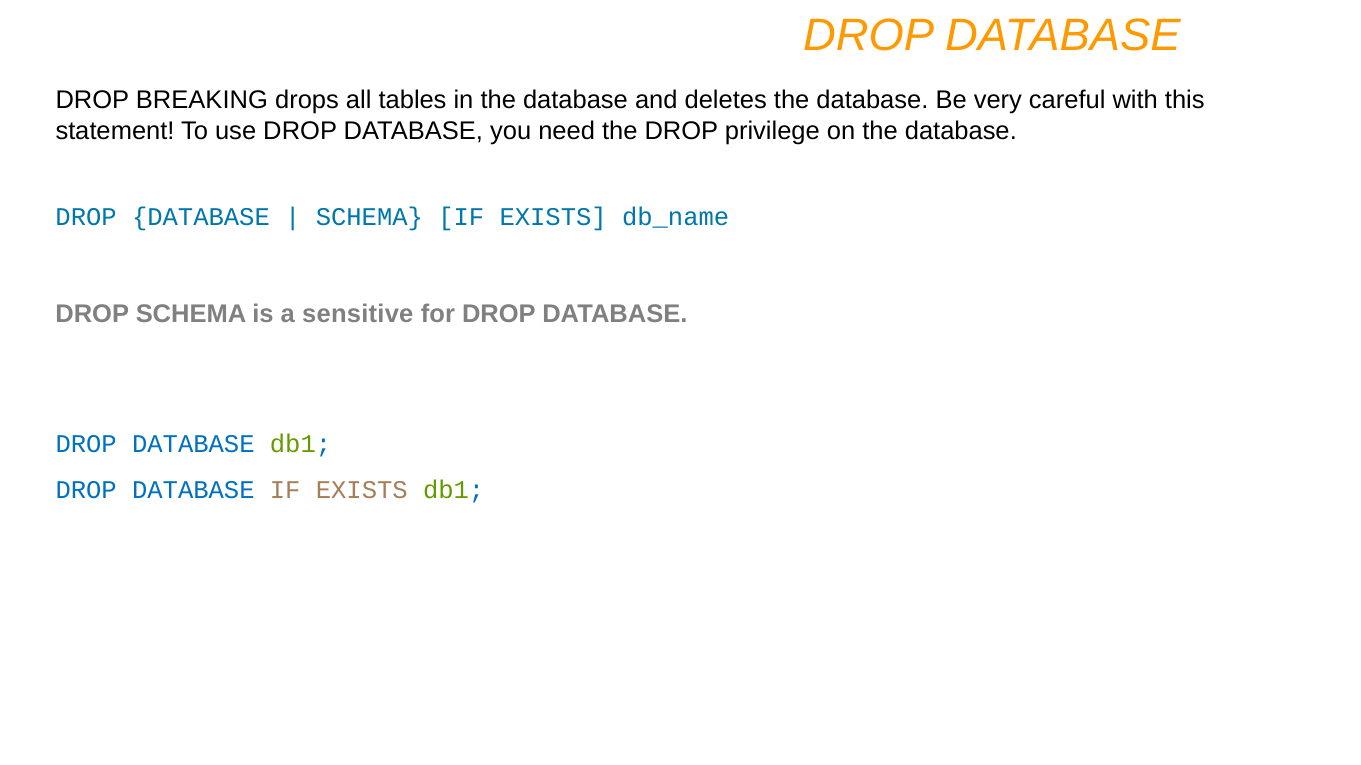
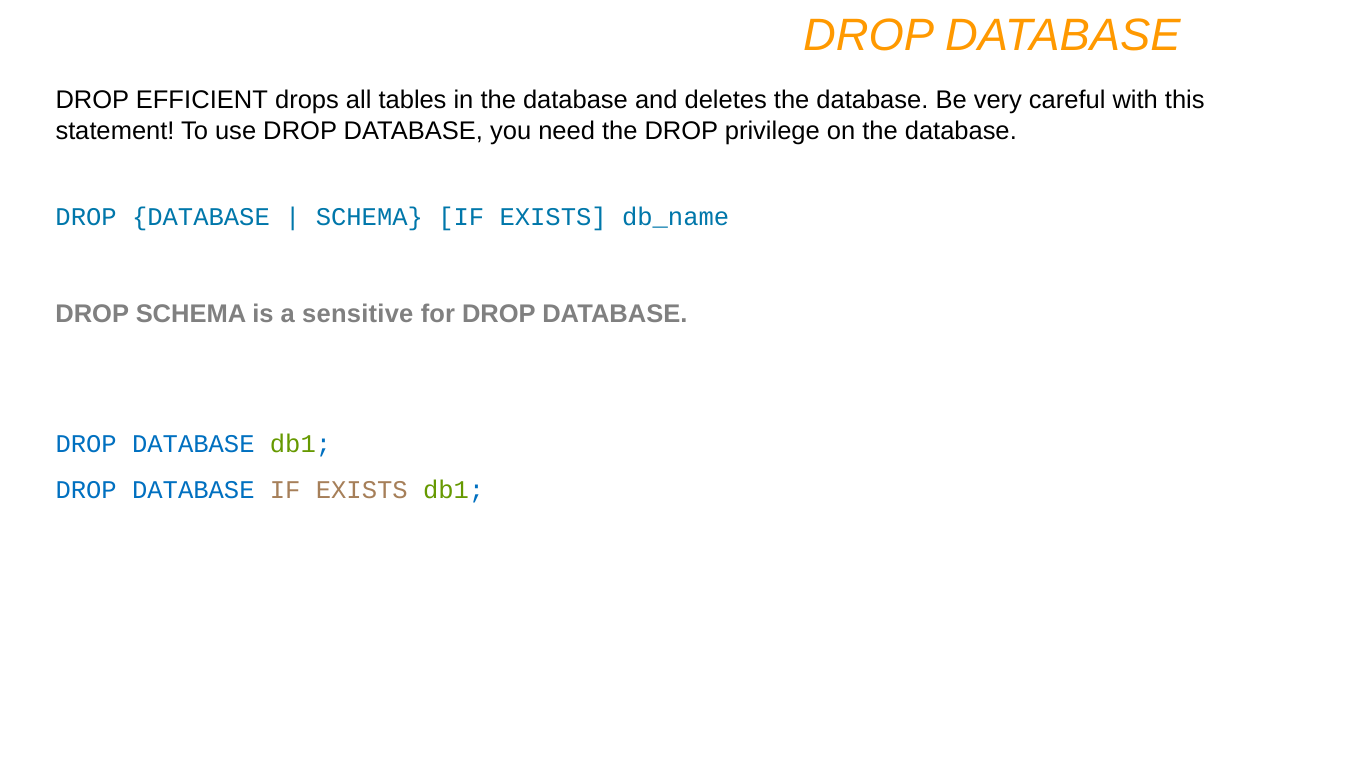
BREAKING: BREAKING -> EFFICIENT
